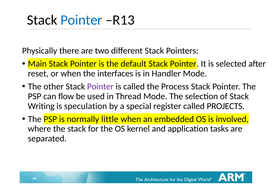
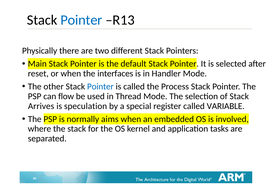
Pointer at (100, 87) colour: purple -> blue
Writing: Writing -> Arrives
PROJECTS: PROJECTS -> VARIABLE
little: little -> aims
